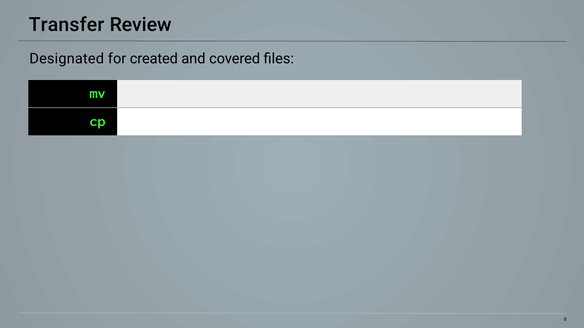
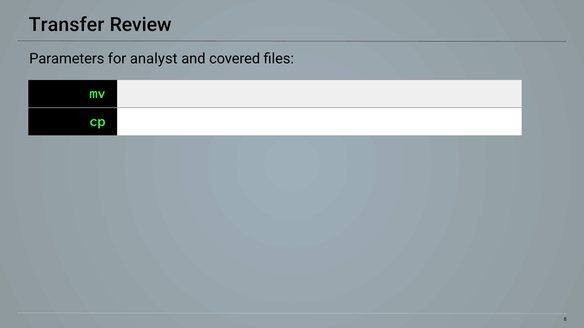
Designated: Designated -> Parameters
created: created -> analyst
